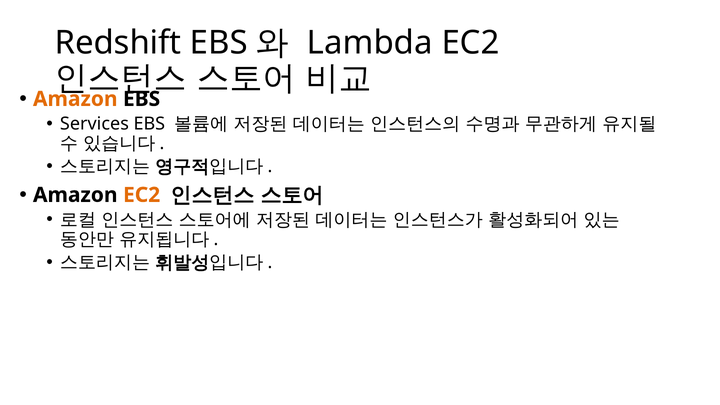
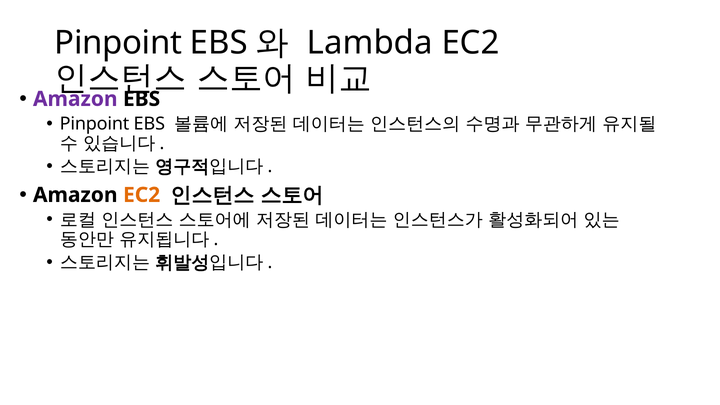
Redshift at (118, 43): Redshift -> Pinpoint
Amazon at (75, 99) colour: orange -> purple
Services at (94, 124): Services -> Pinpoint
